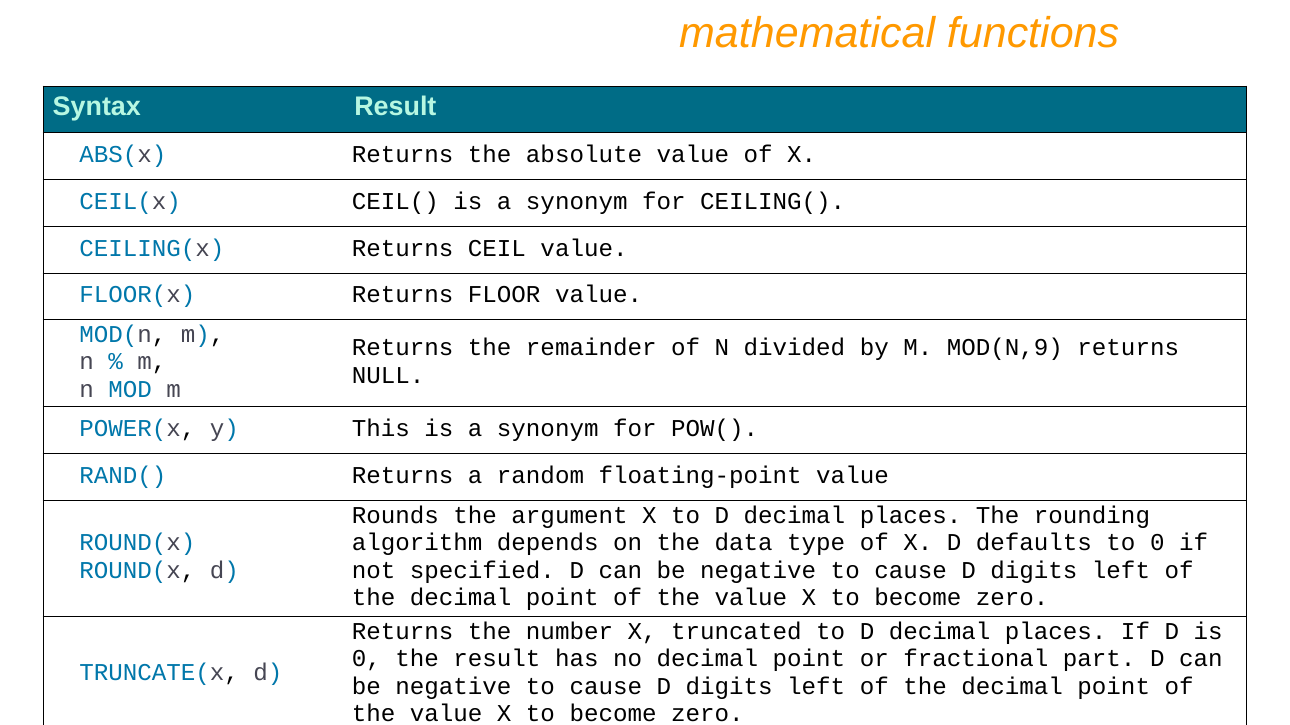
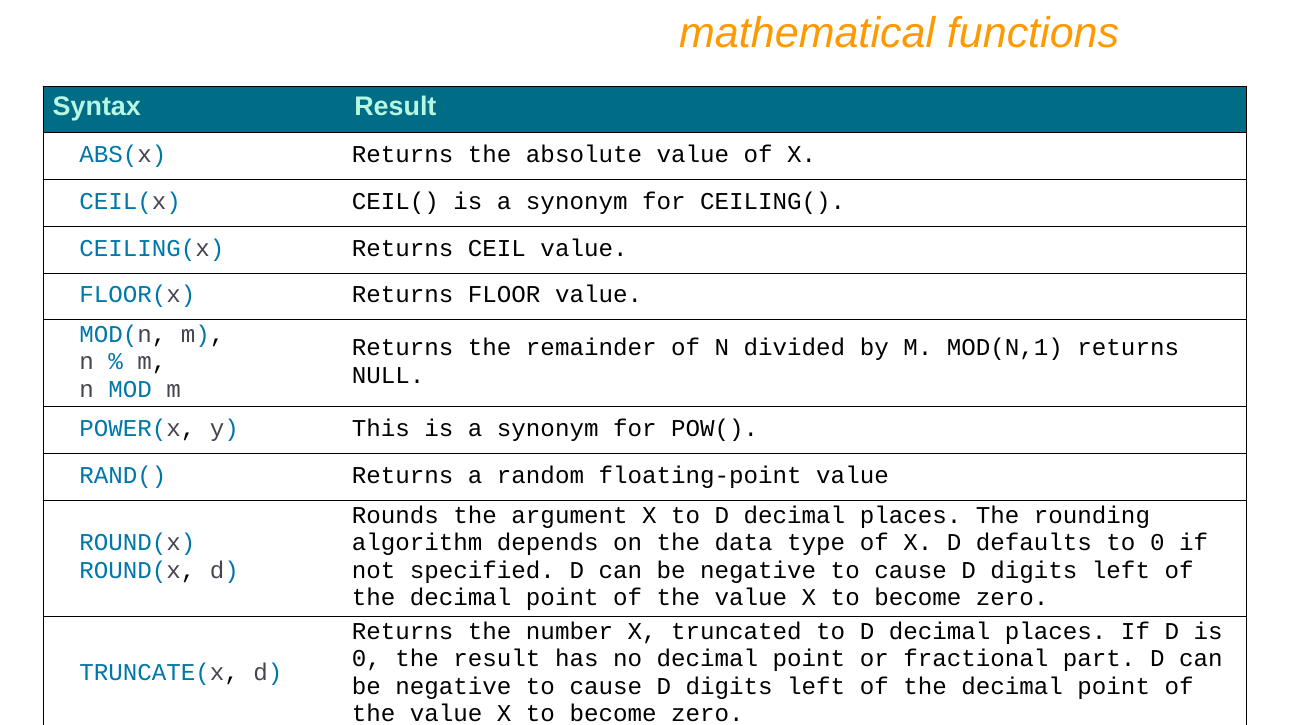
MOD(N,9: MOD(N,9 -> MOD(N,1
